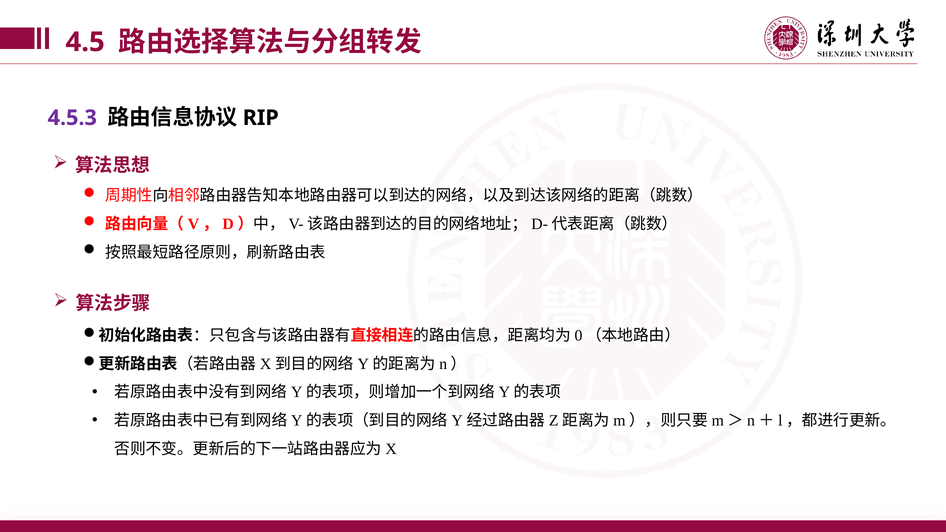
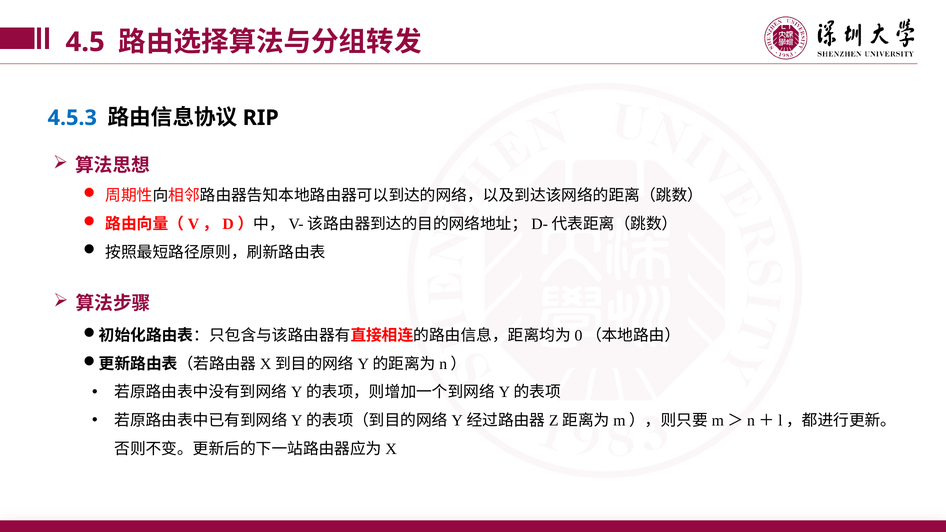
4.5.3 colour: purple -> blue
